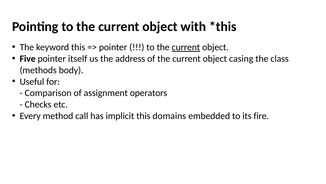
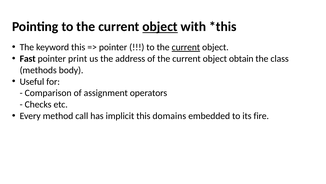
object at (160, 27) underline: none -> present
Five: Five -> Fast
itself: itself -> print
casing: casing -> obtain
